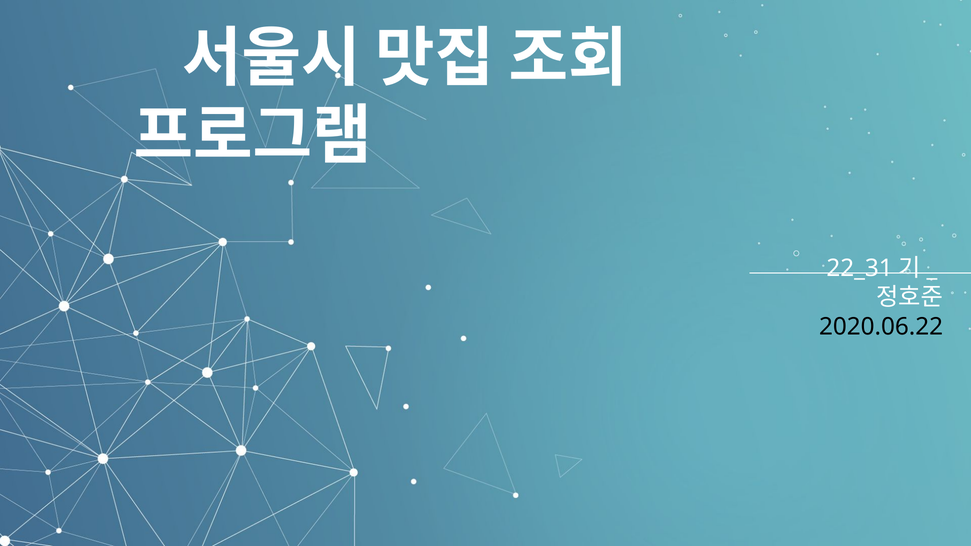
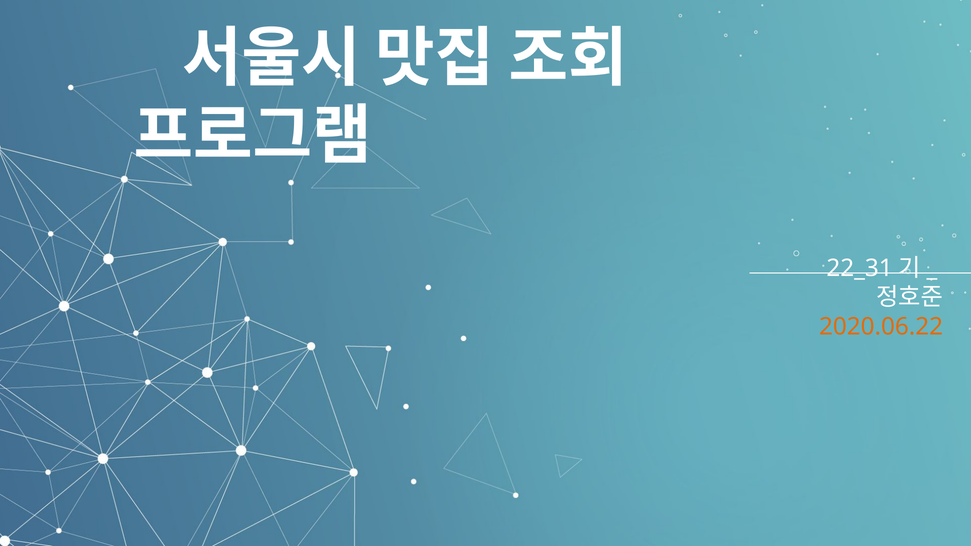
2020.06.22 colour: black -> orange
